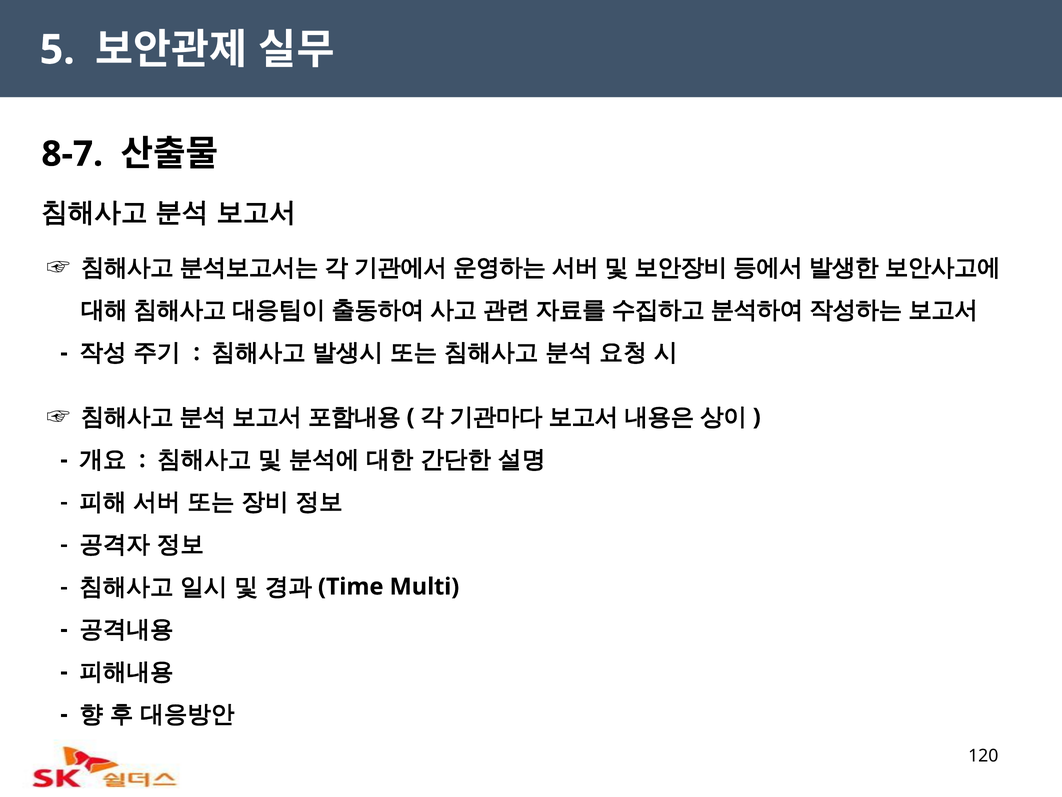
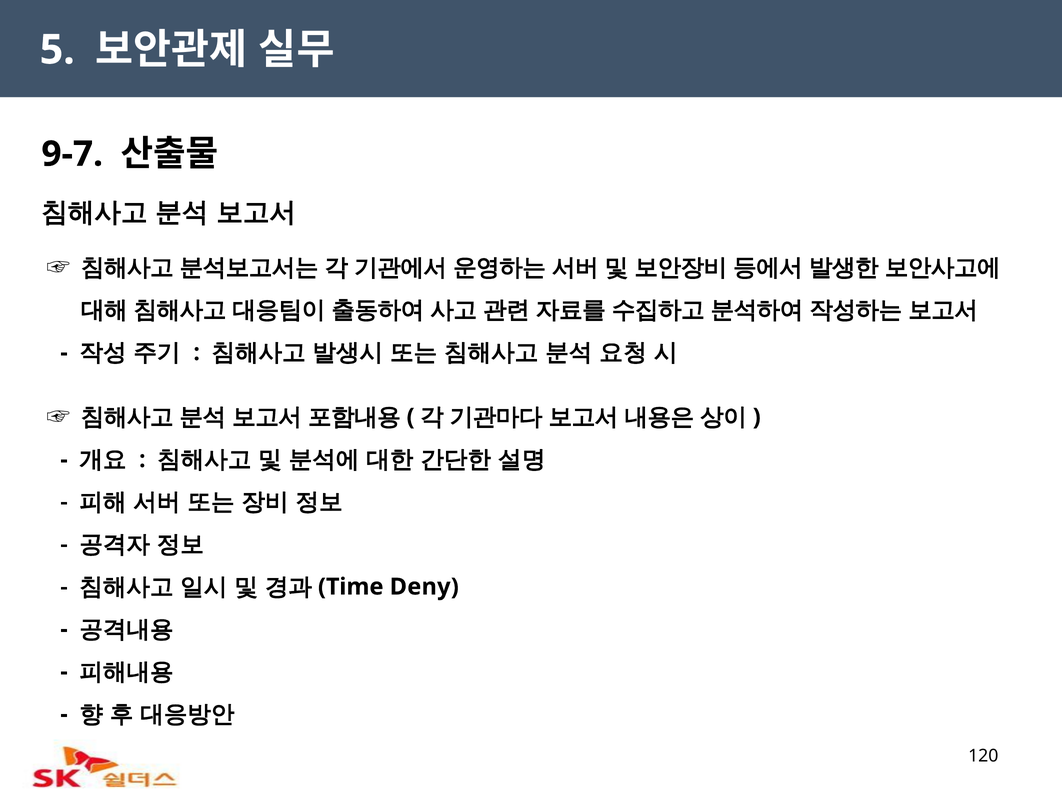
8-7: 8-7 -> 9-7
Multi: Multi -> Deny
